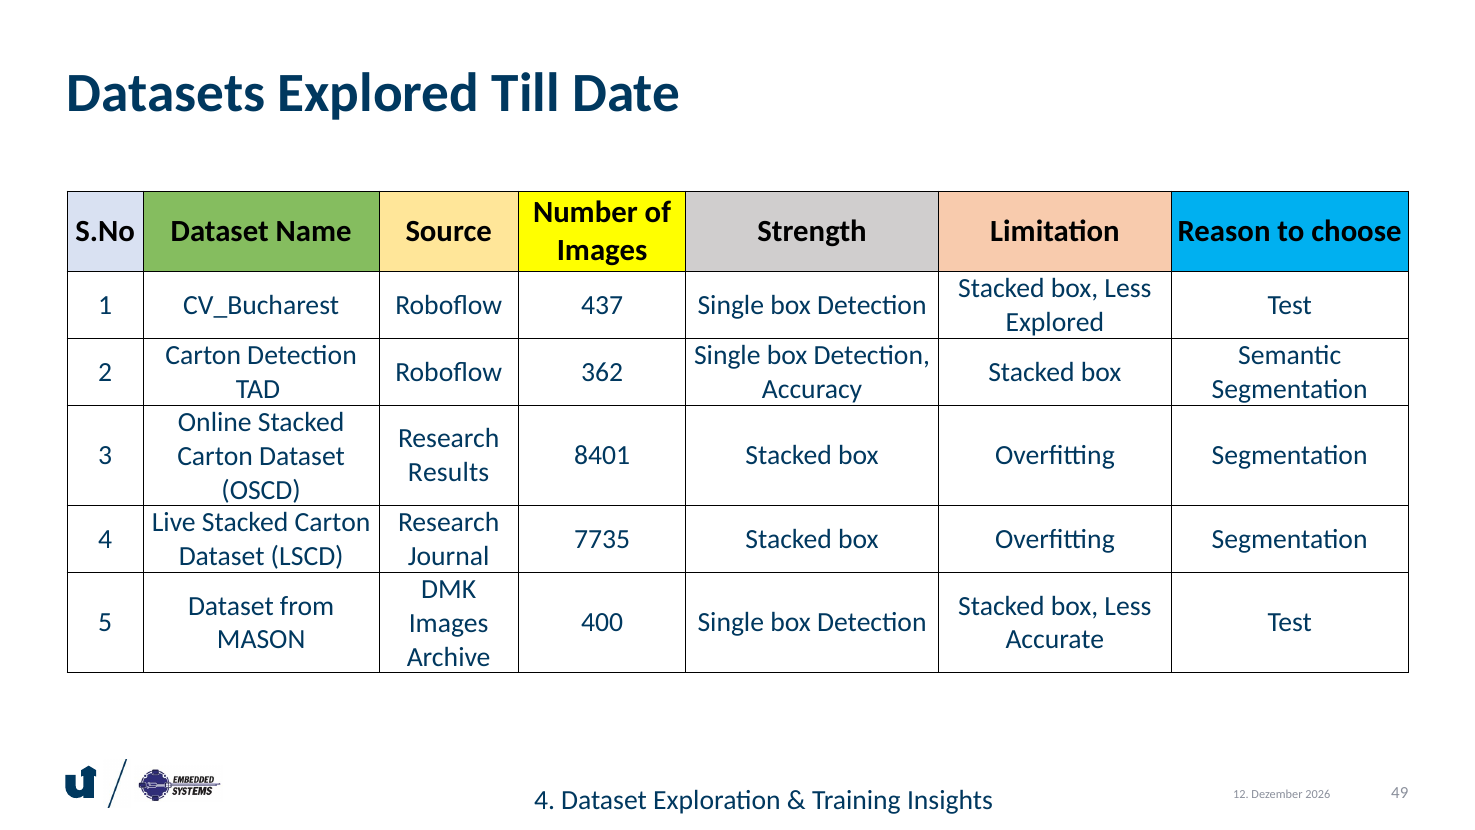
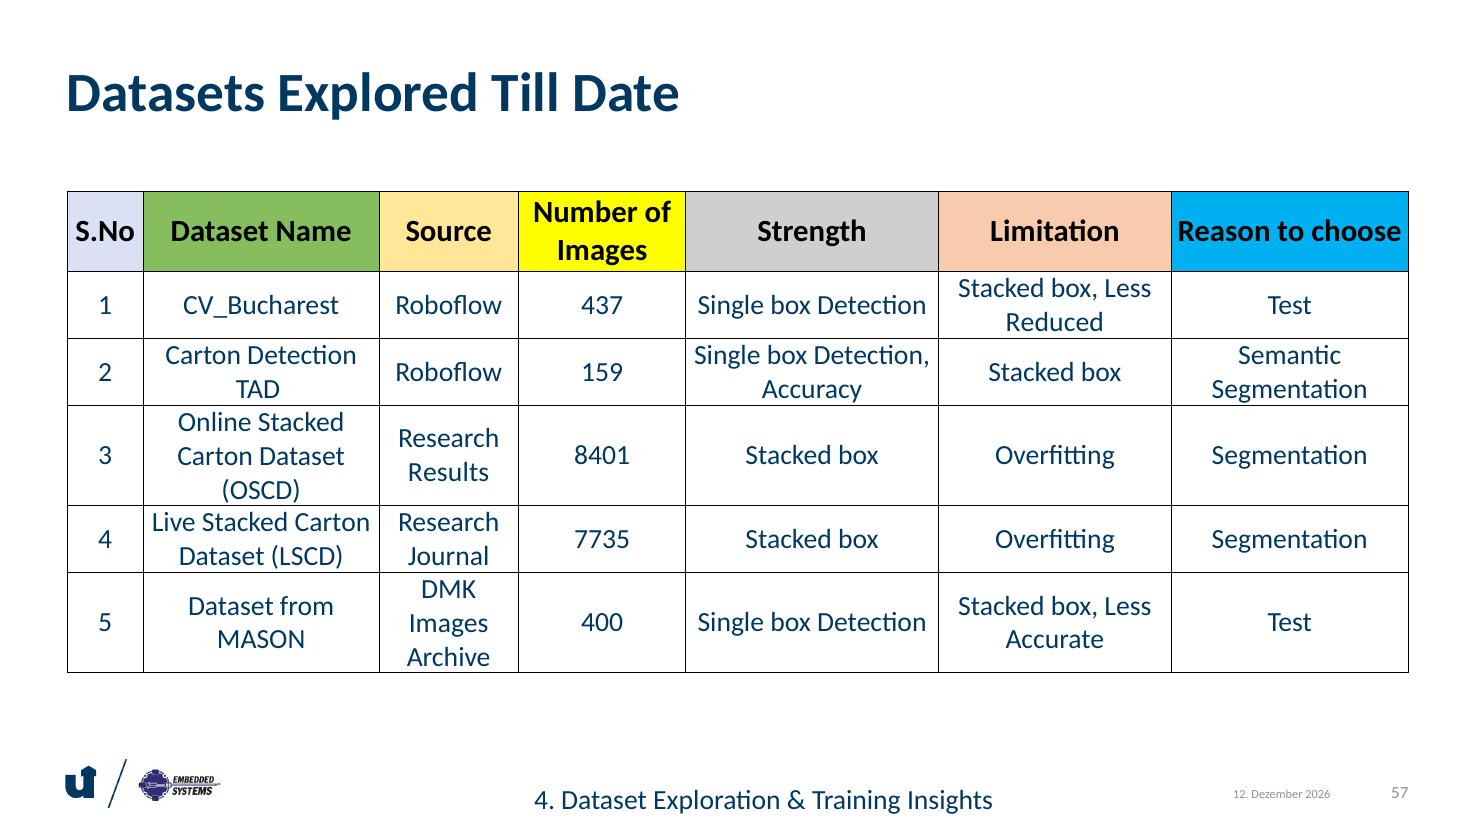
Explored at (1055, 322): Explored -> Reduced
362: 362 -> 159
49: 49 -> 57
